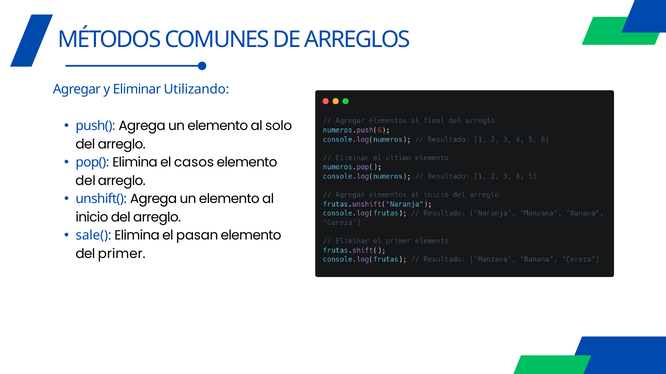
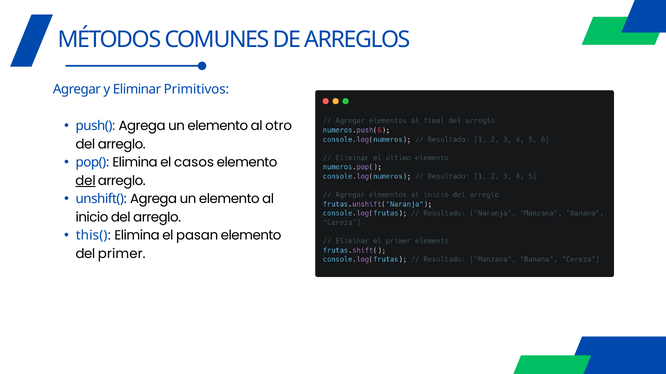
Utilizando: Utilizando -> Primitivos
solo: solo -> otro
del at (85, 181) underline: none -> present
sale(: sale( -> this(
